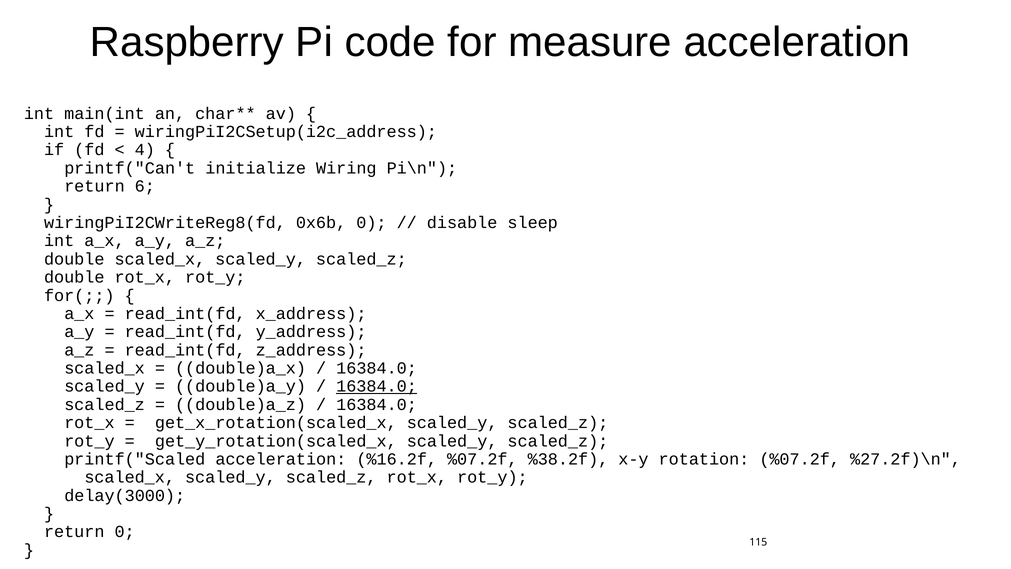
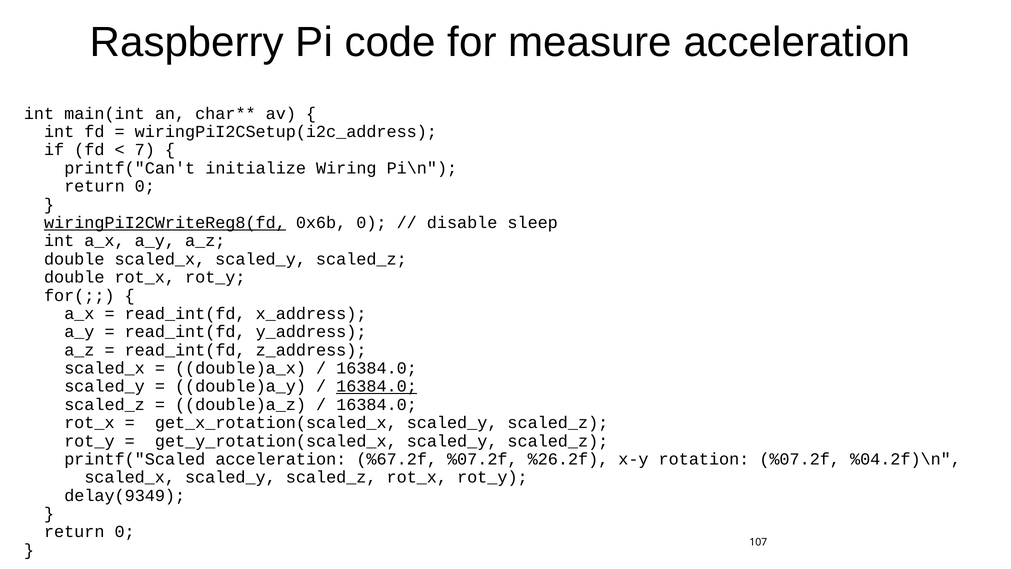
4: 4 -> 7
6 at (145, 186): 6 -> 0
wiringPiI2CWriteReg8(fd underline: none -> present
%16.2f: %16.2f -> %67.2f
%38.2f: %38.2f -> %26.2f
%27.2f)\n: %27.2f)\n -> %04.2f)\n
delay(3000: delay(3000 -> delay(9349
115: 115 -> 107
